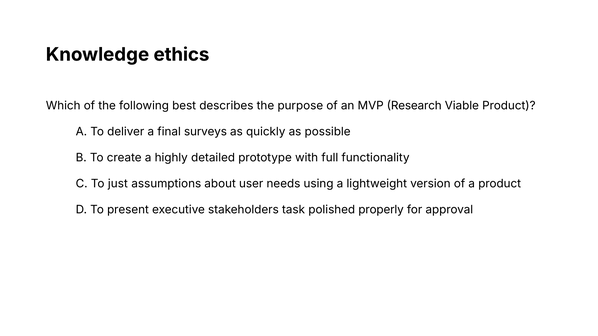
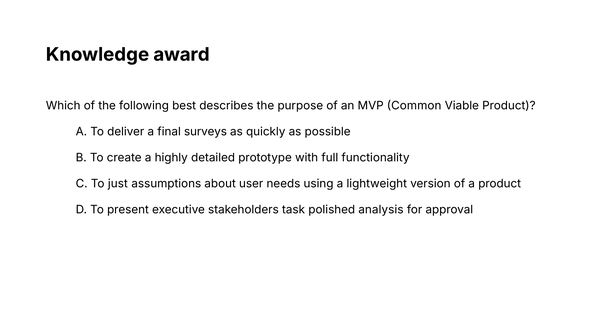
ethics: ethics -> award
Research: Research -> Common
properly: properly -> analysis
